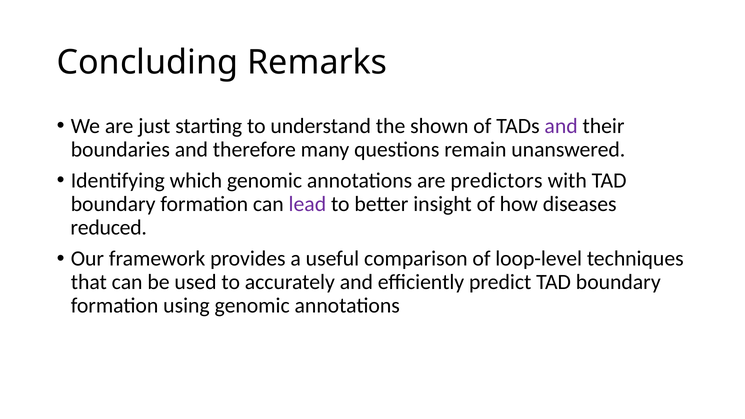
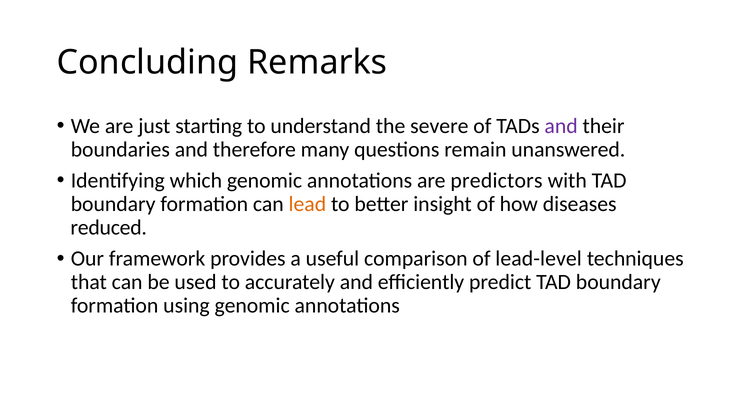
shown: shown -> severe
lead colour: purple -> orange
loop-level: loop-level -> lead-level
